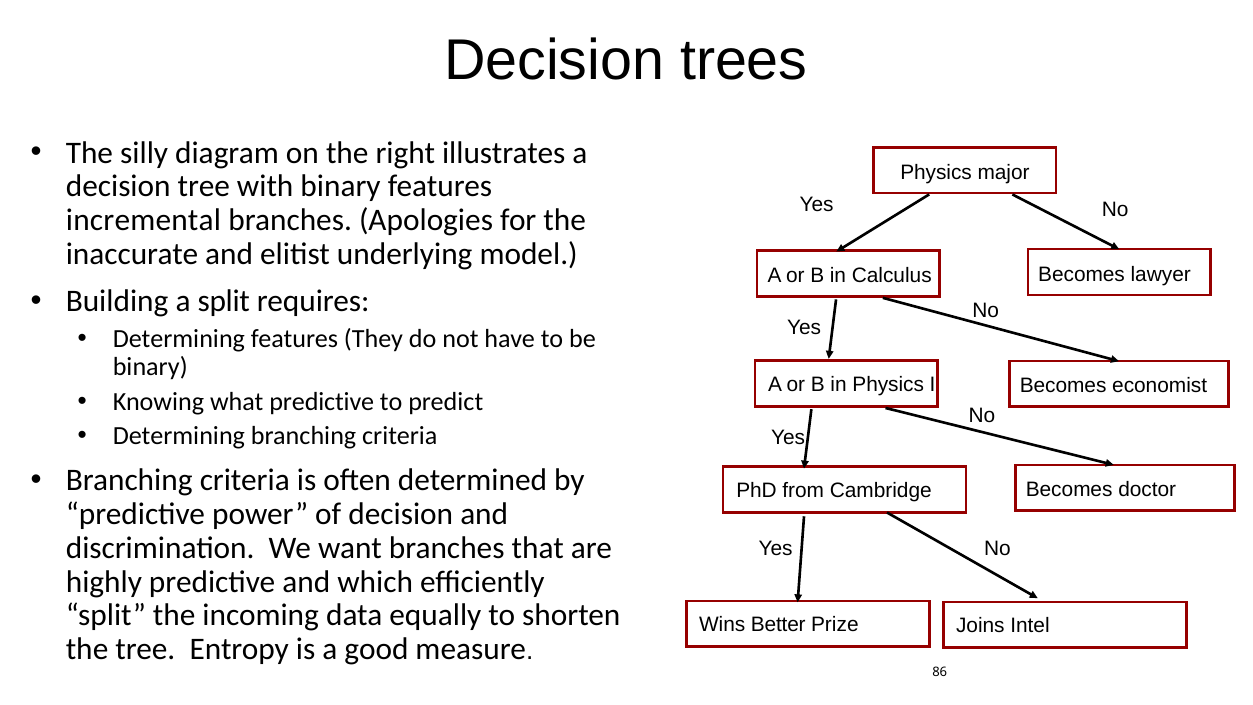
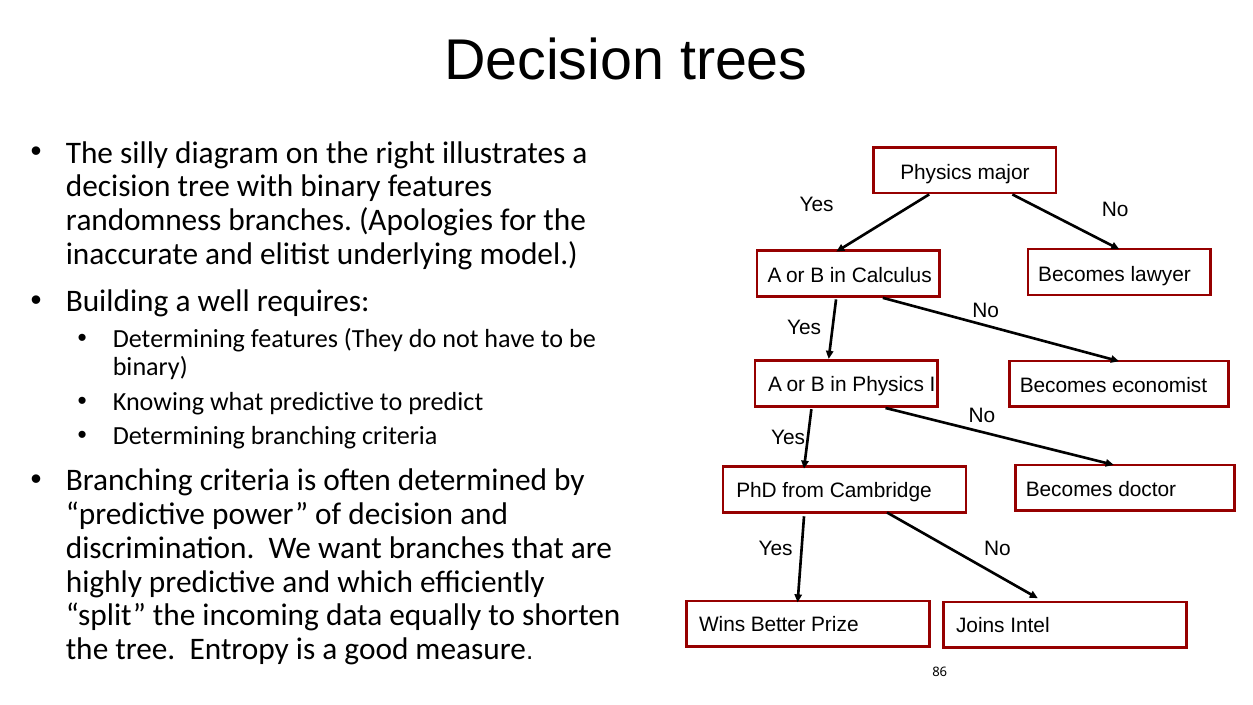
incremental: incremental -> randomness
a split: split -> well
